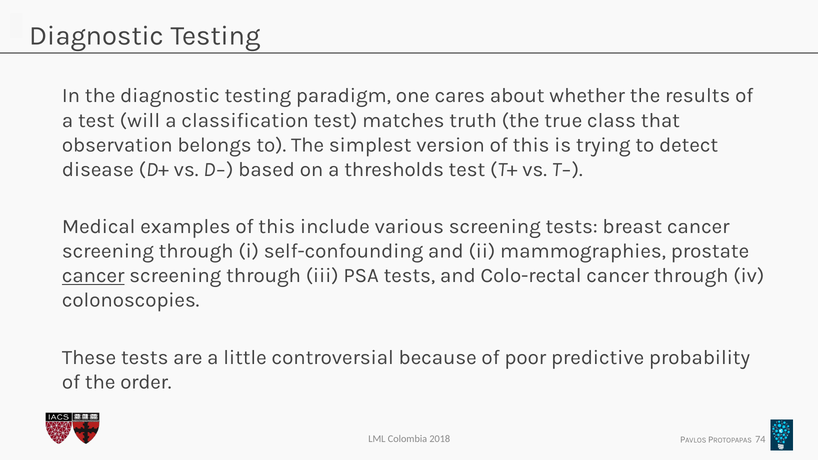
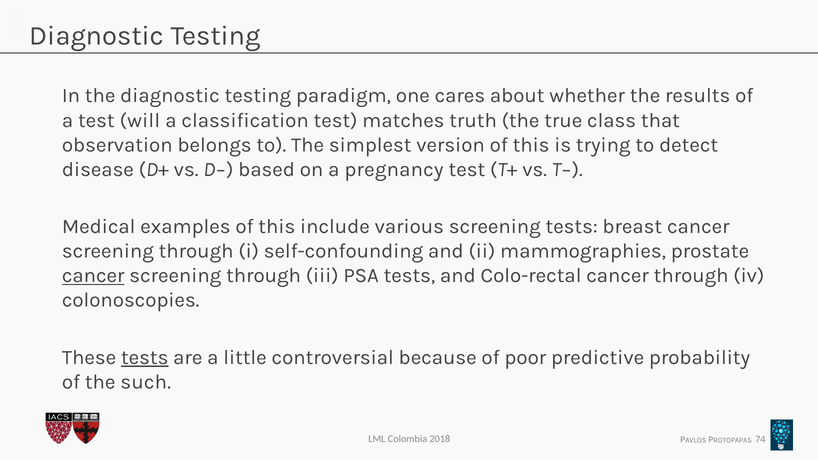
thresholds: thresholds -> pregnancy
tests at (145, 357) underline: none -> present
order: order -> such
